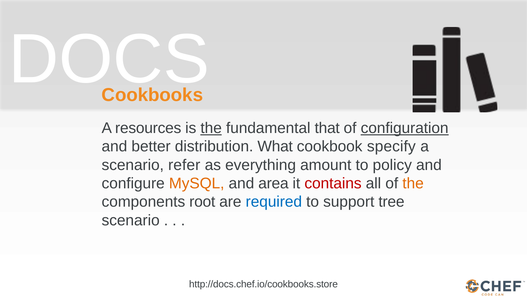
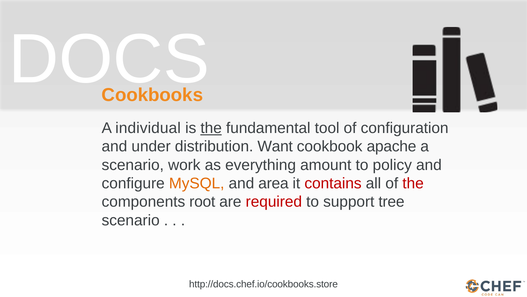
resources: resources -> individual
that: that -> tool
configuration underline: present -> none
better: better -> under
What: What -> Want
specify: specify -> apache
refer: refer -> work
the at (413, 183) colour: orange -> red
required colour: blue -> red
